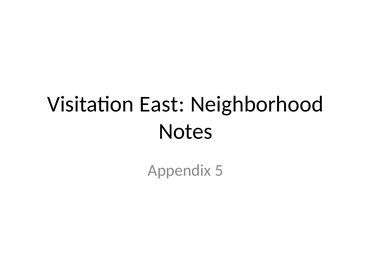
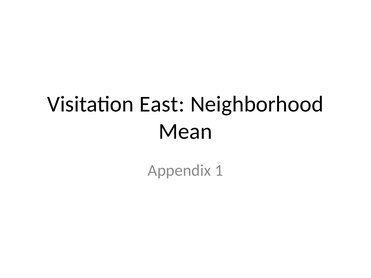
Notes: Notes -> Mean
5: 5 -> 1
